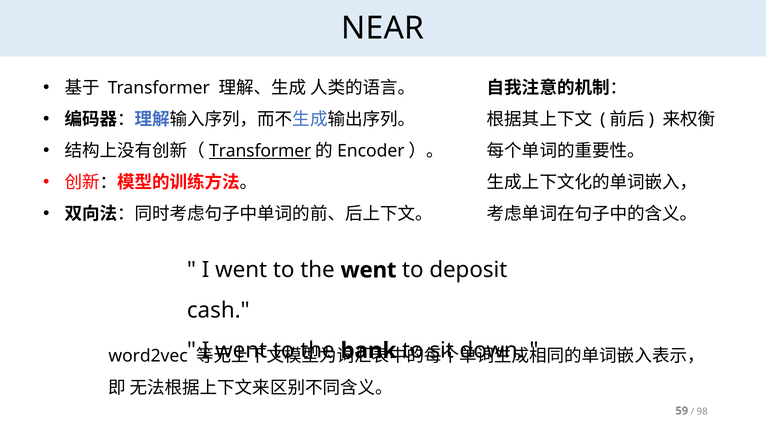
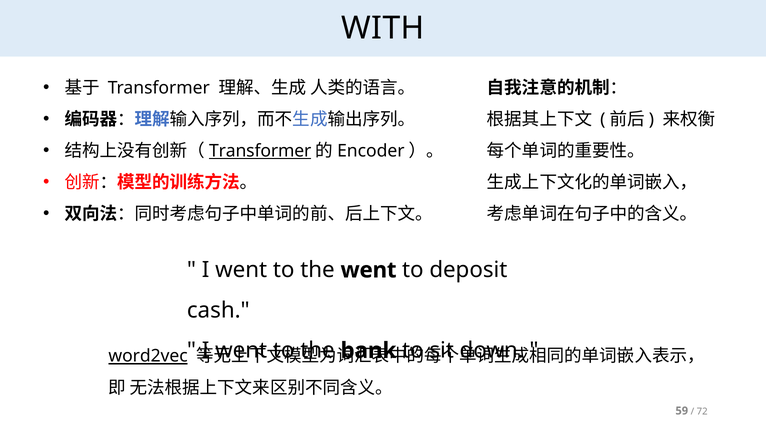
NEAR: NEAR -> WITH
word2vec underline: none -> present
98: 98 -> 72
